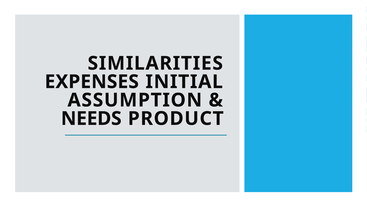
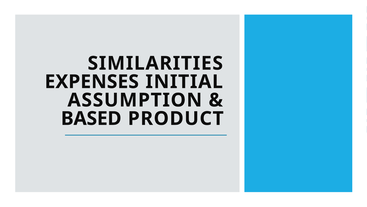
NEEDS: NEEDS -> BASED
